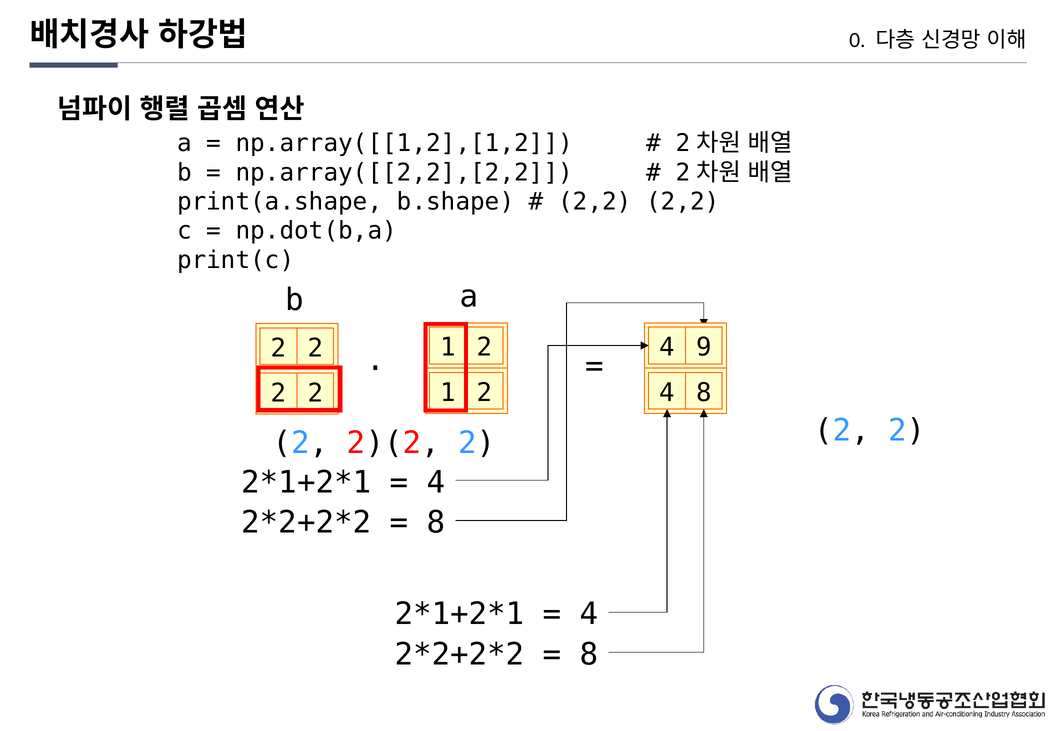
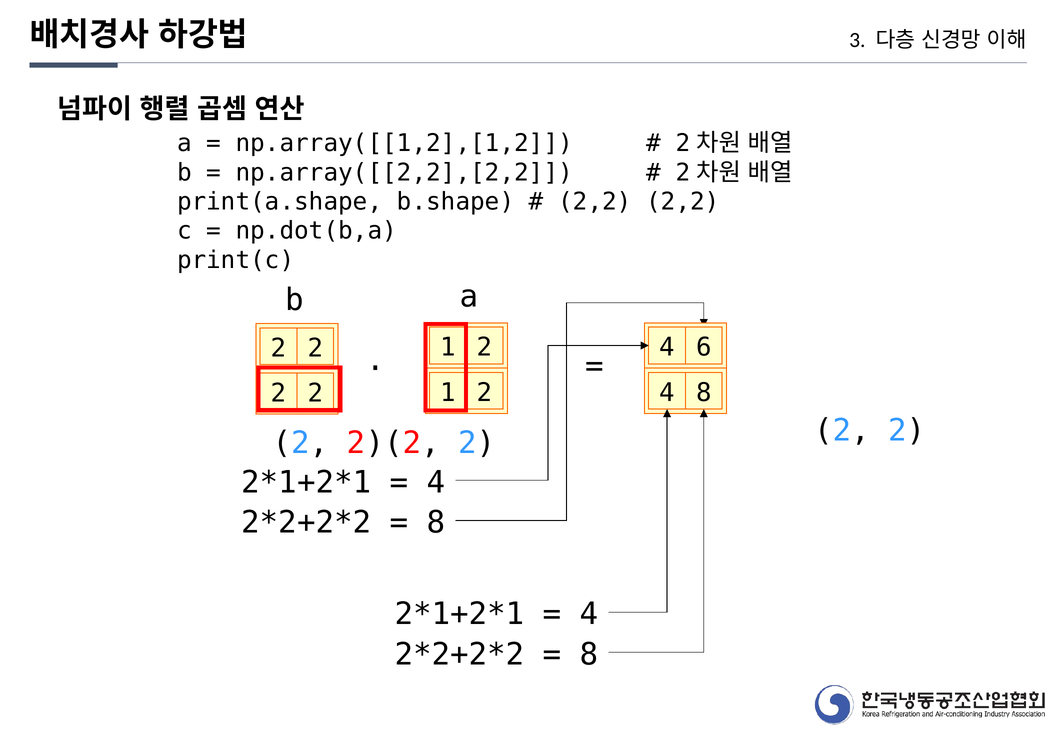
0: 0 -> 3
9: 9 -> 6
